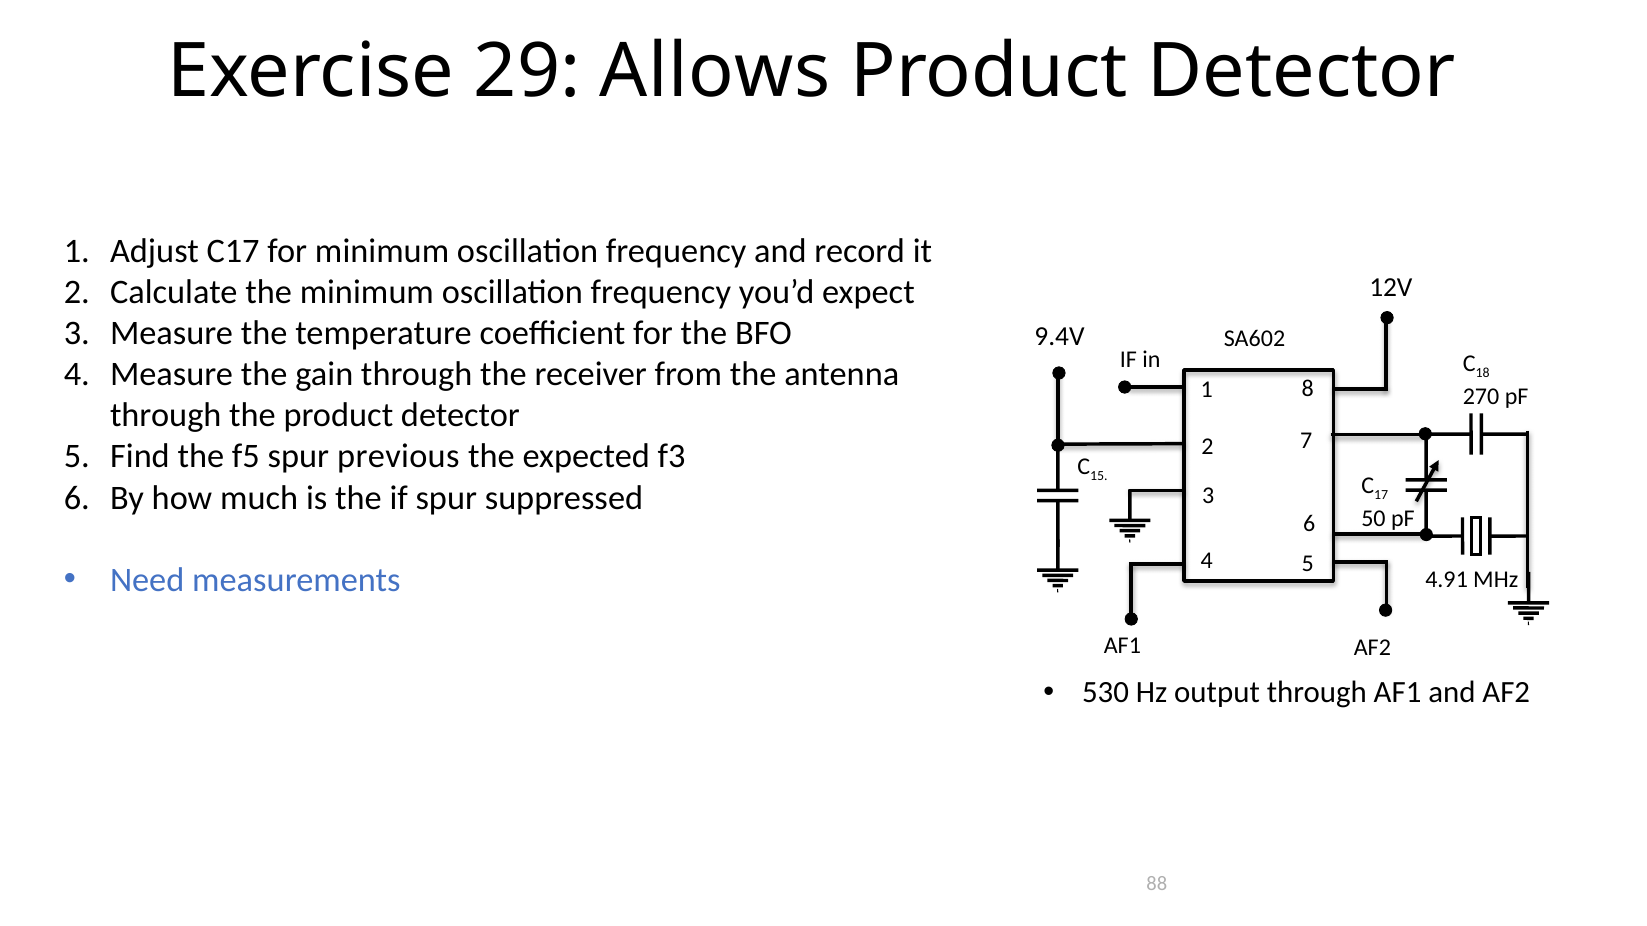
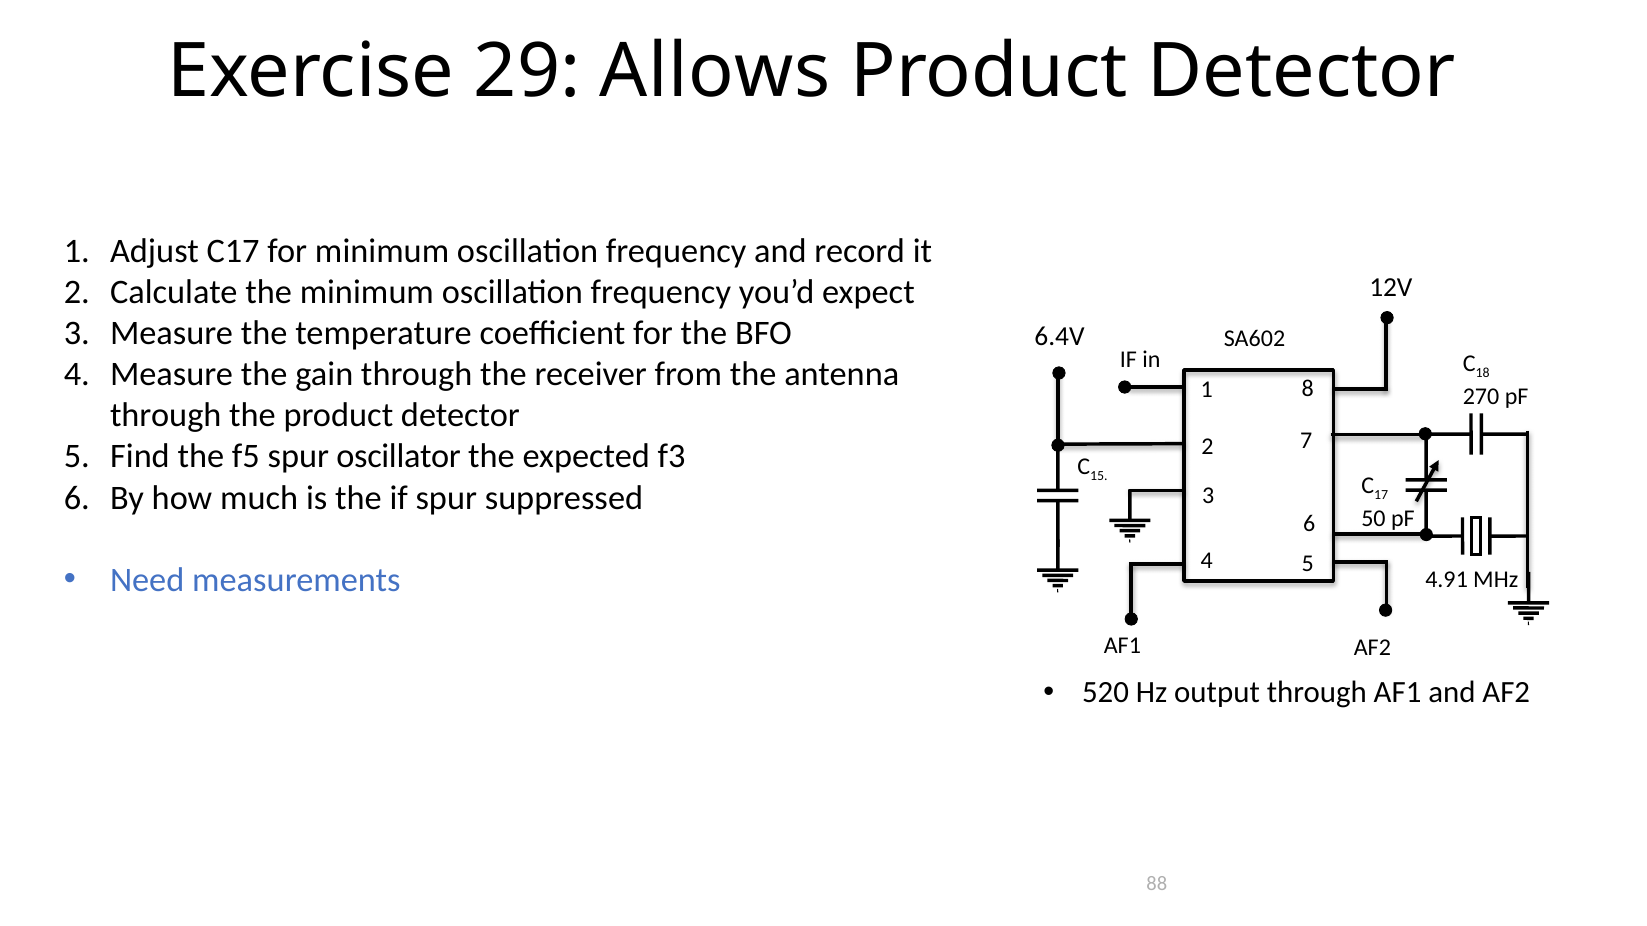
9.4V: 9.4V -> 6.4V
previous: previous -> oscillator
530: 530 -> 520
